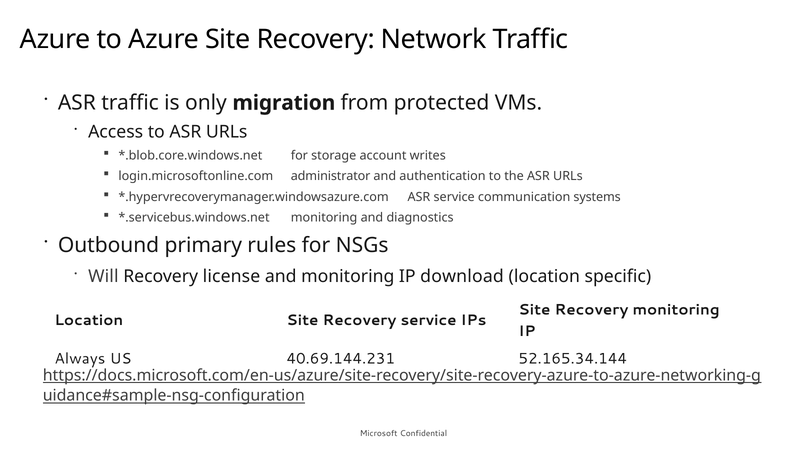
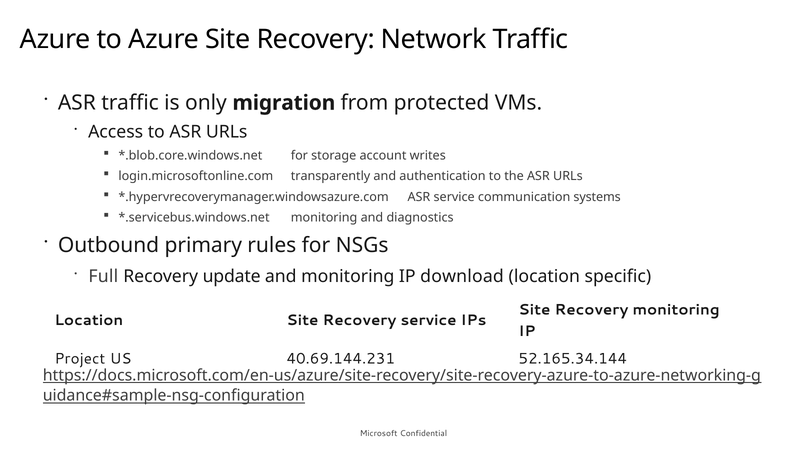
administrator: administrator -> transparently
Will: Will -> Full
license: license -> update
Always: Always -> Project
